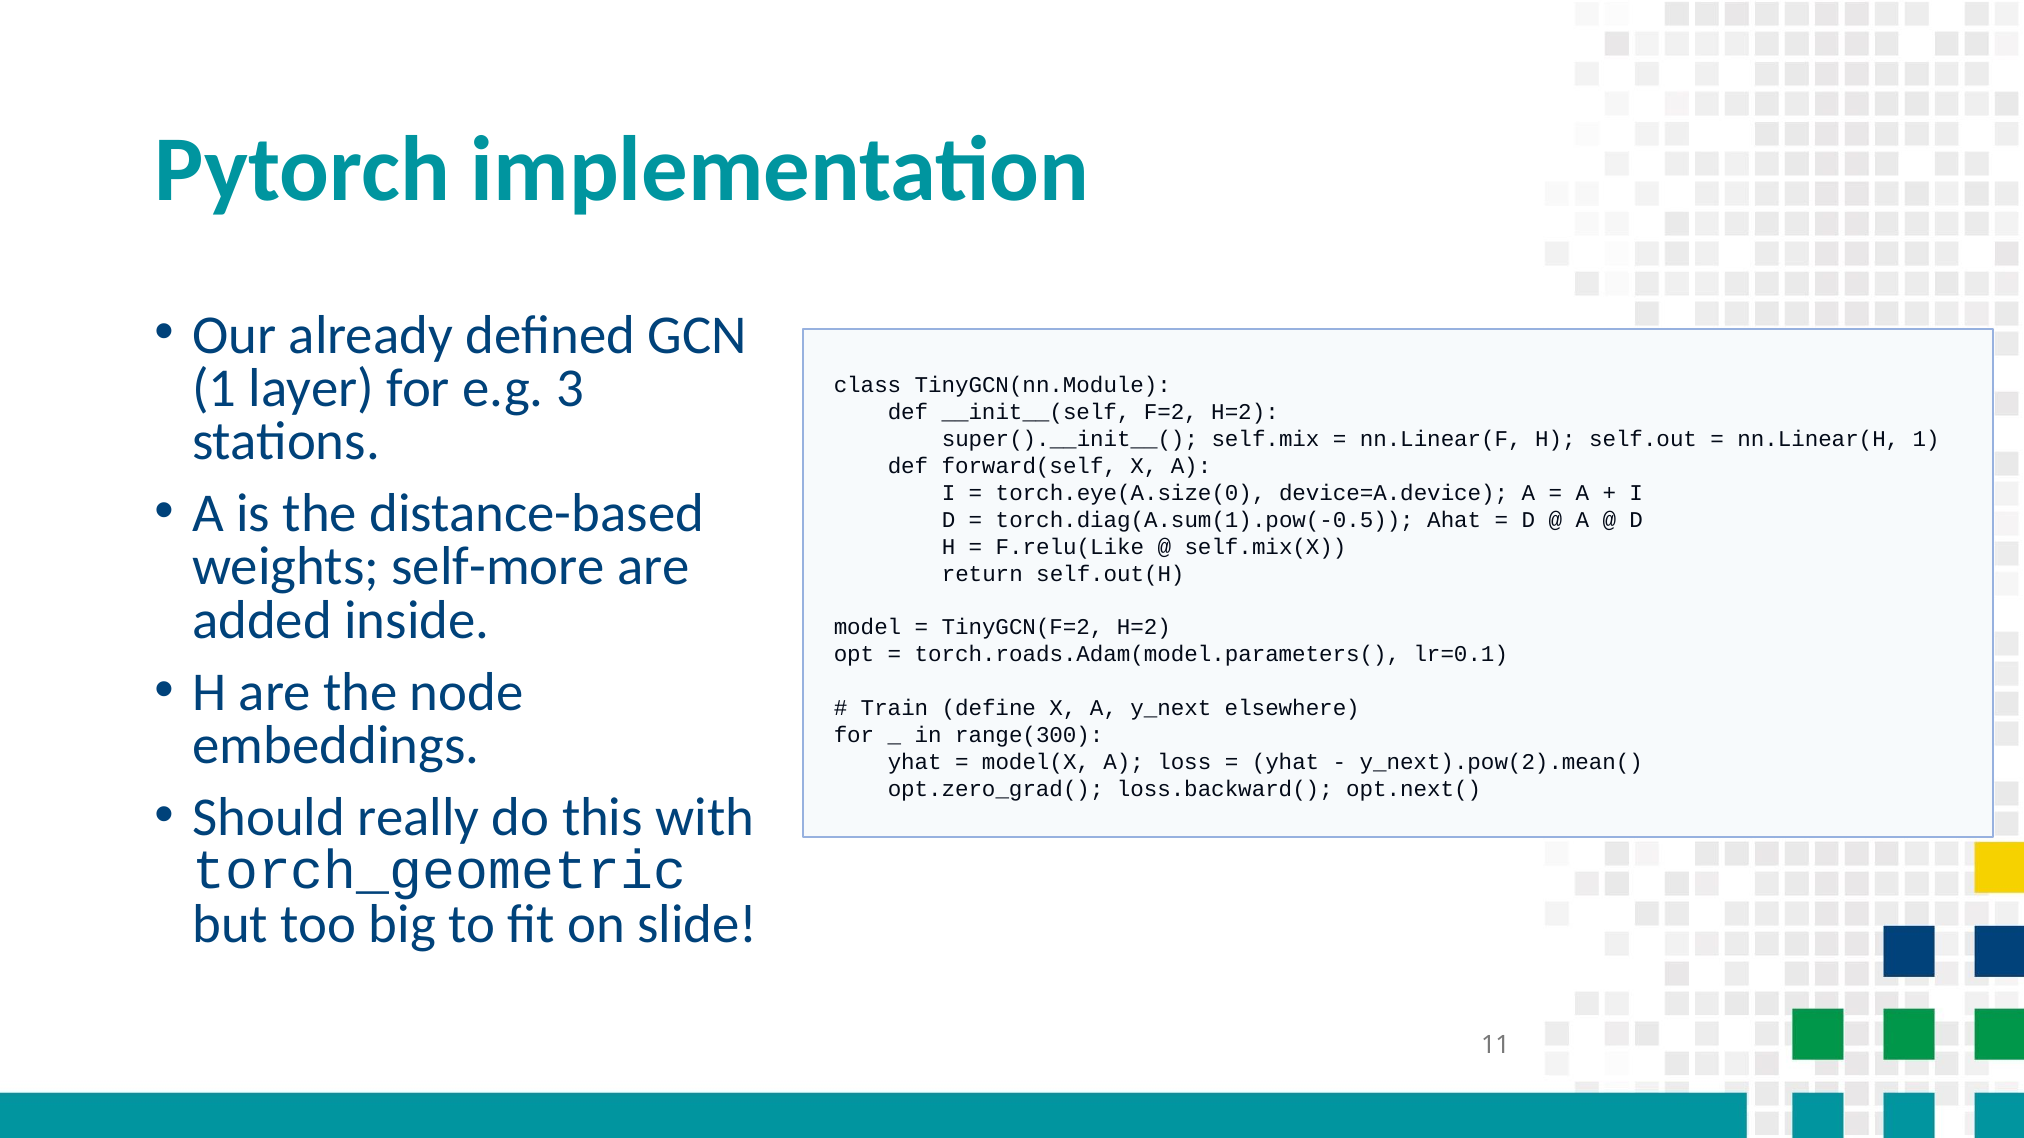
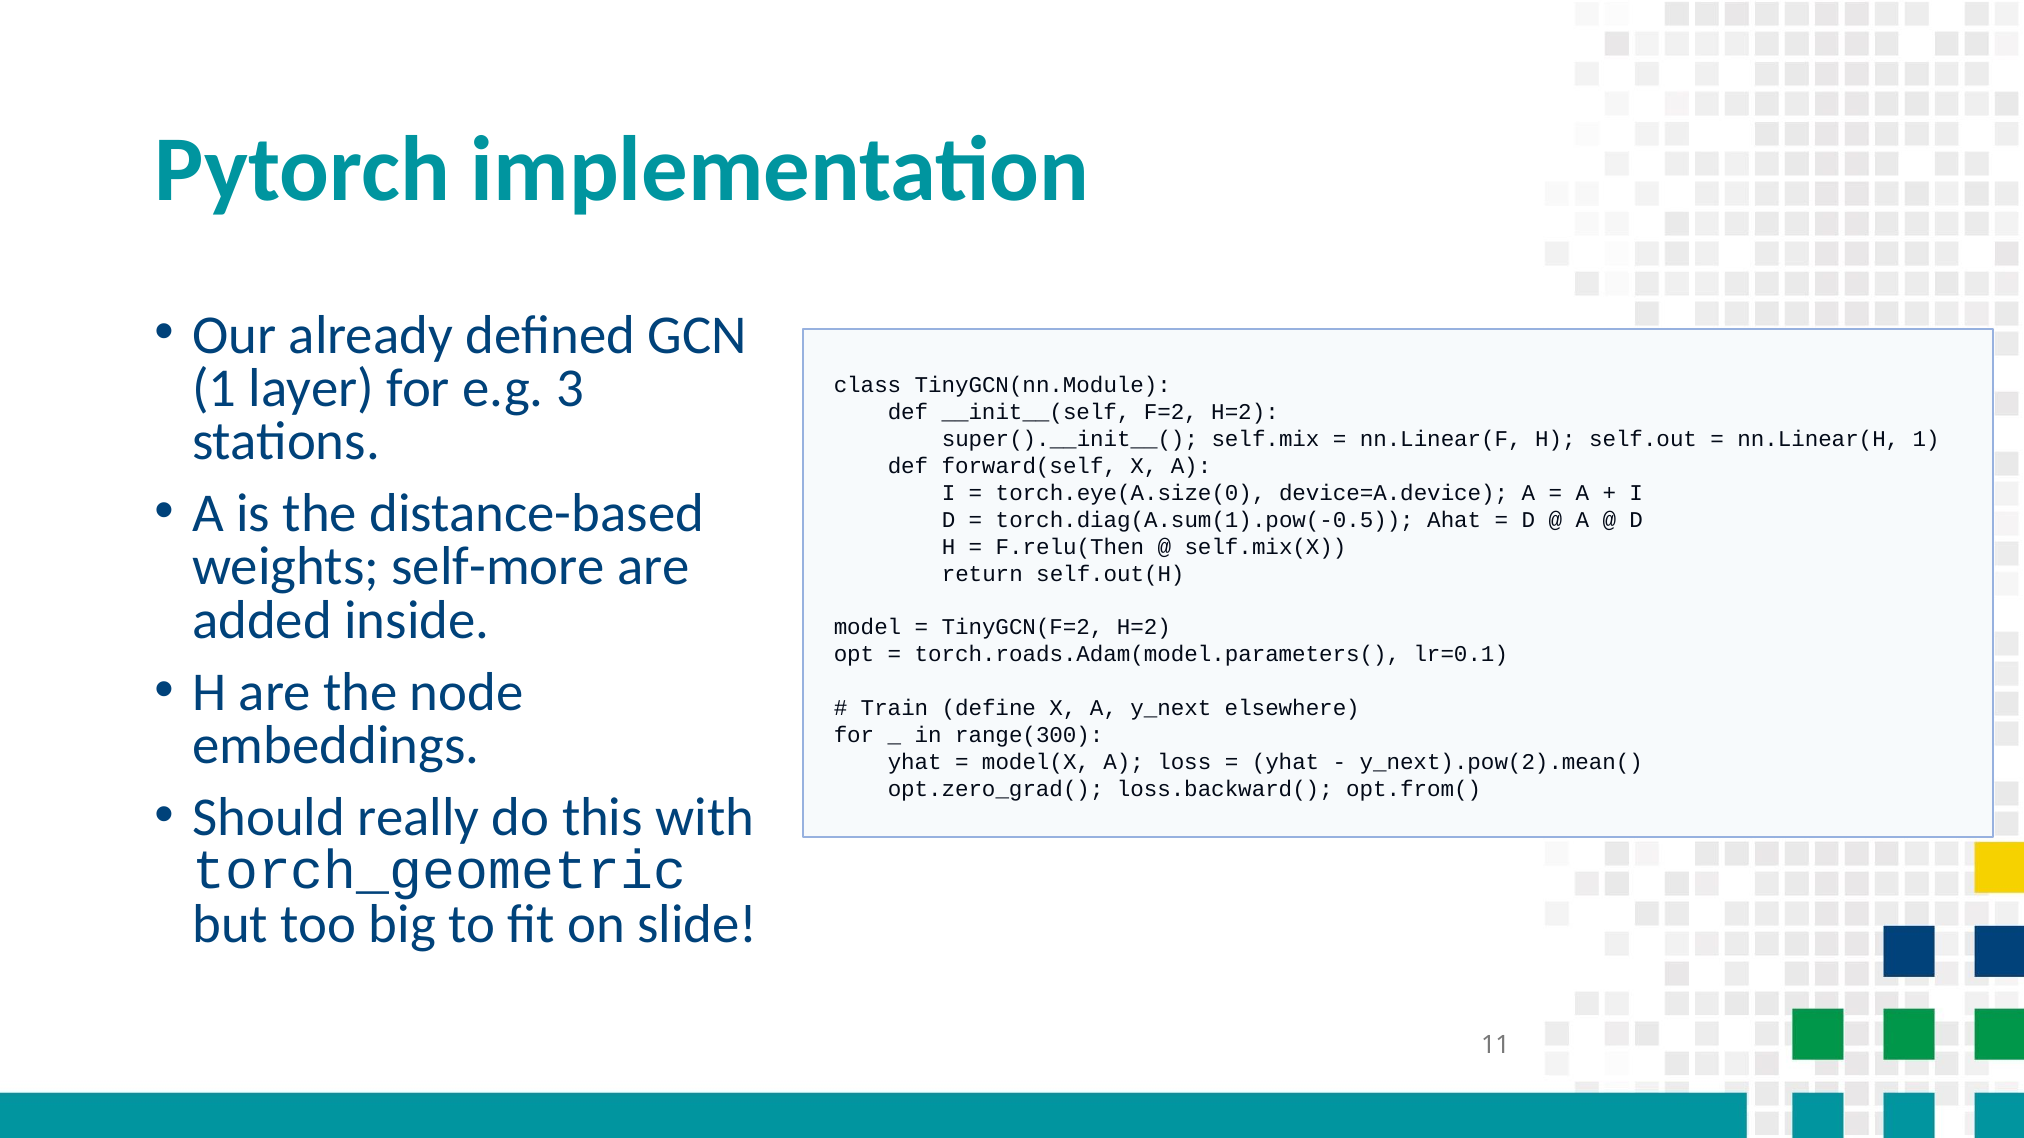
F.relu(Like: F.relu(Like -> F.relu(Then
opt.next(: opt.next( -> opt.from(
